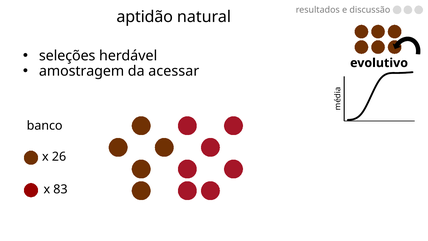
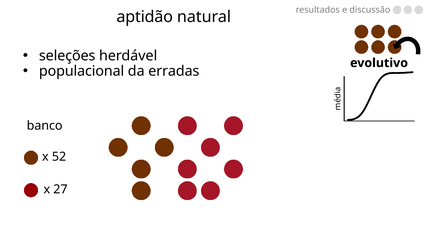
amostragem: amostragem -> populacional
acessar: acessar -> erradas
26: 26 -> 52
83: 83 -> 27
